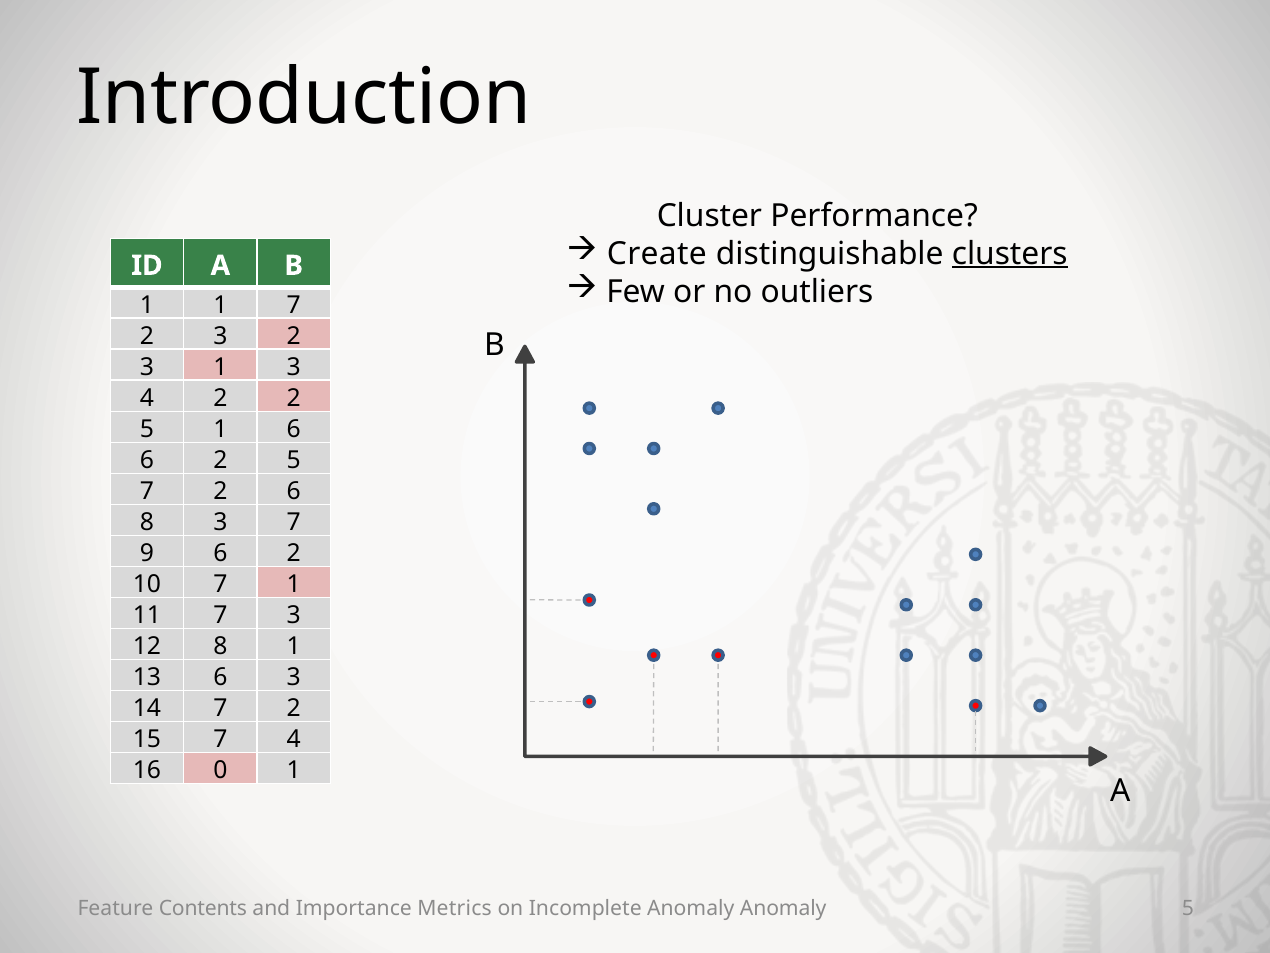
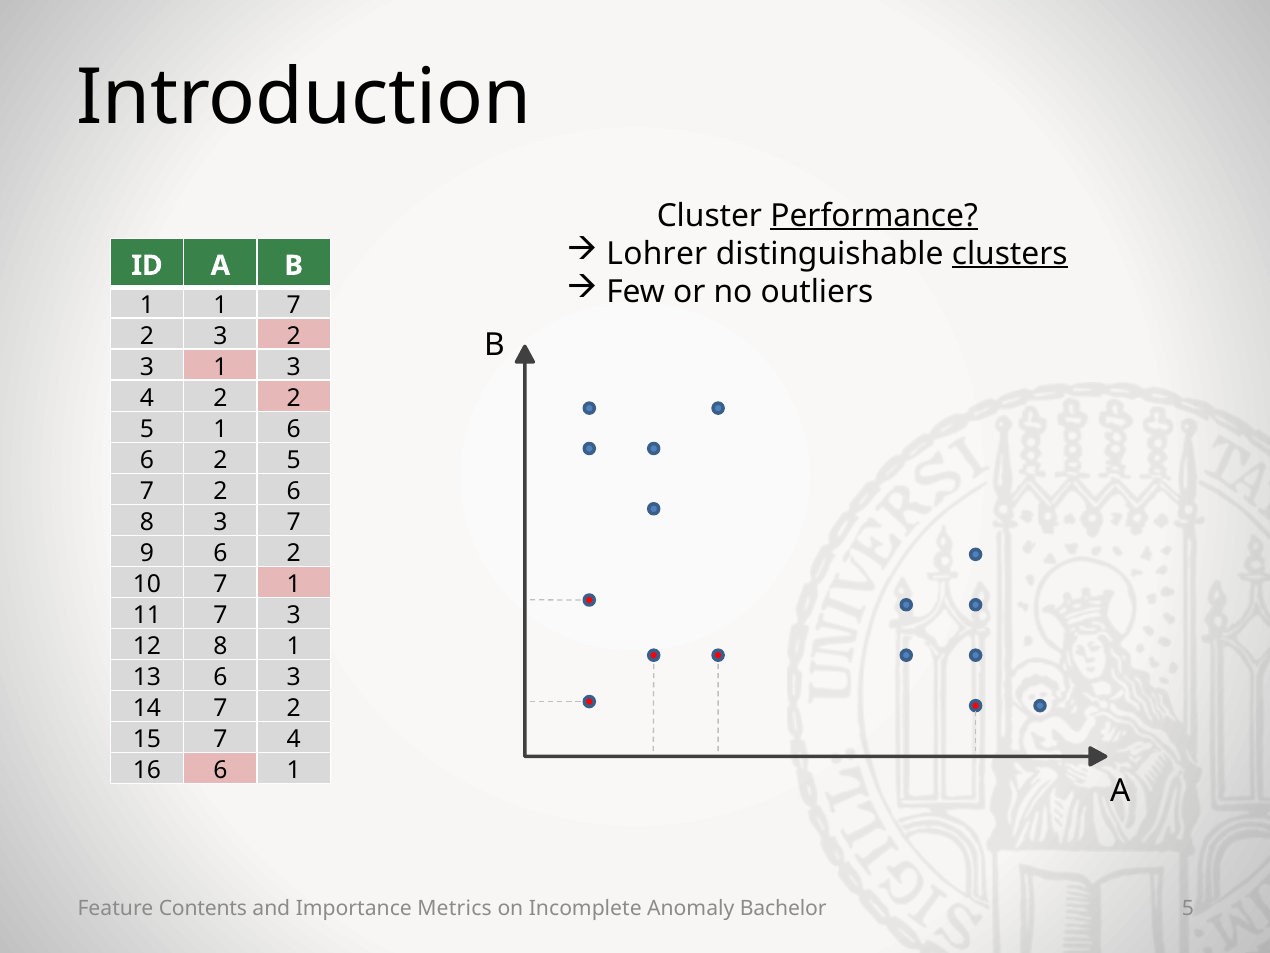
Performance underline: none -> present
Create: Create -> Lohrer
16 0: 0 -> 6
Anomaly Anomaly: Anomaly -> Bachelor
